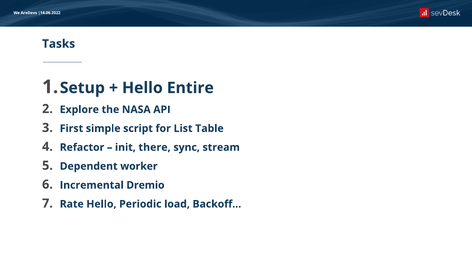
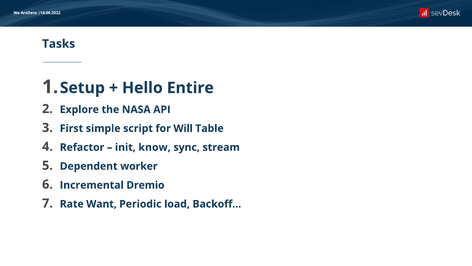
List: List -> Will
there: there -> know
Rate Hello: Hello -> Want
